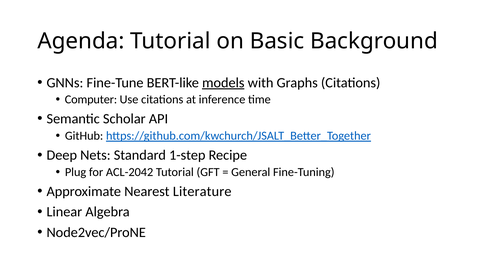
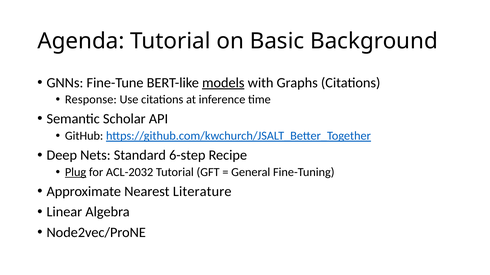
Computer: Computer -> Response
1-step: 1-step -> 6-step
Plug underline: none -> present
ACL-2042: ACL-2042 -> ACL-2032
